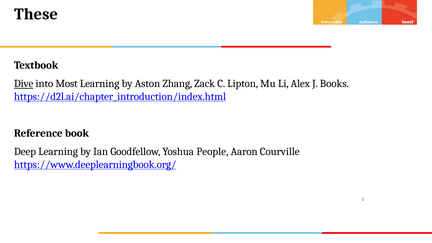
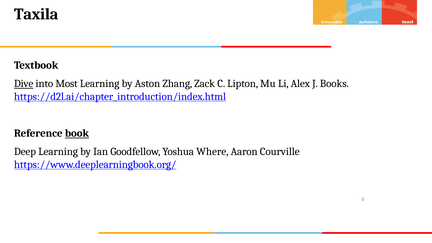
These: These -> Taxila
book underline: none -> present
People: People -> Where
